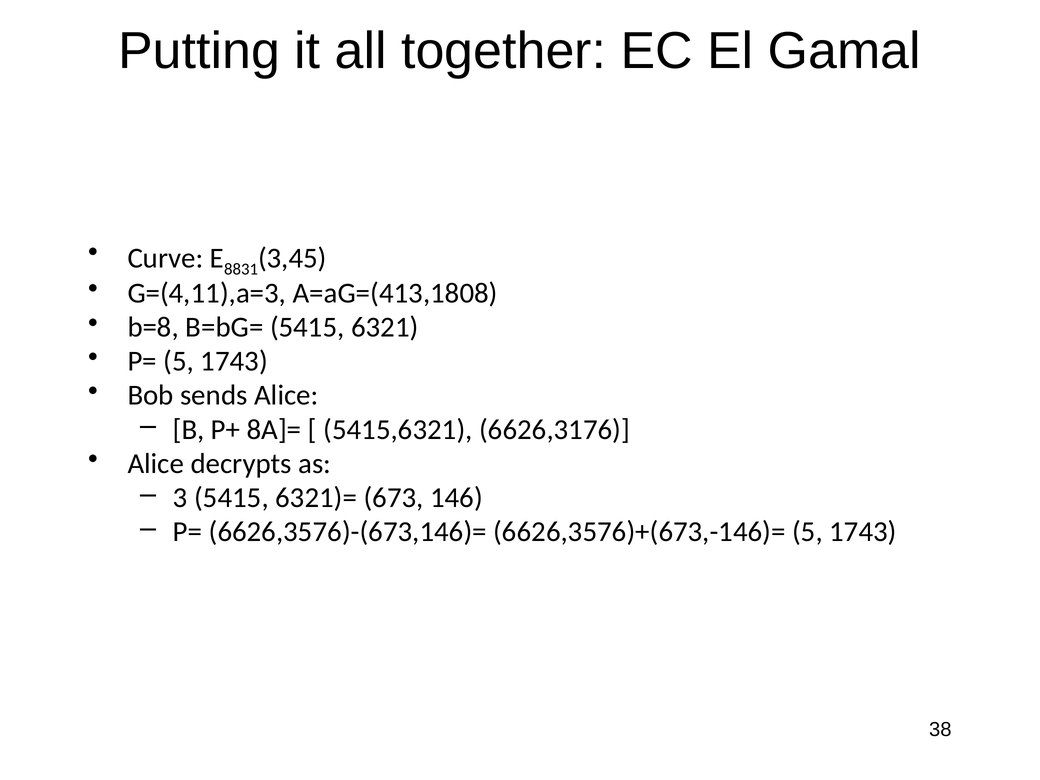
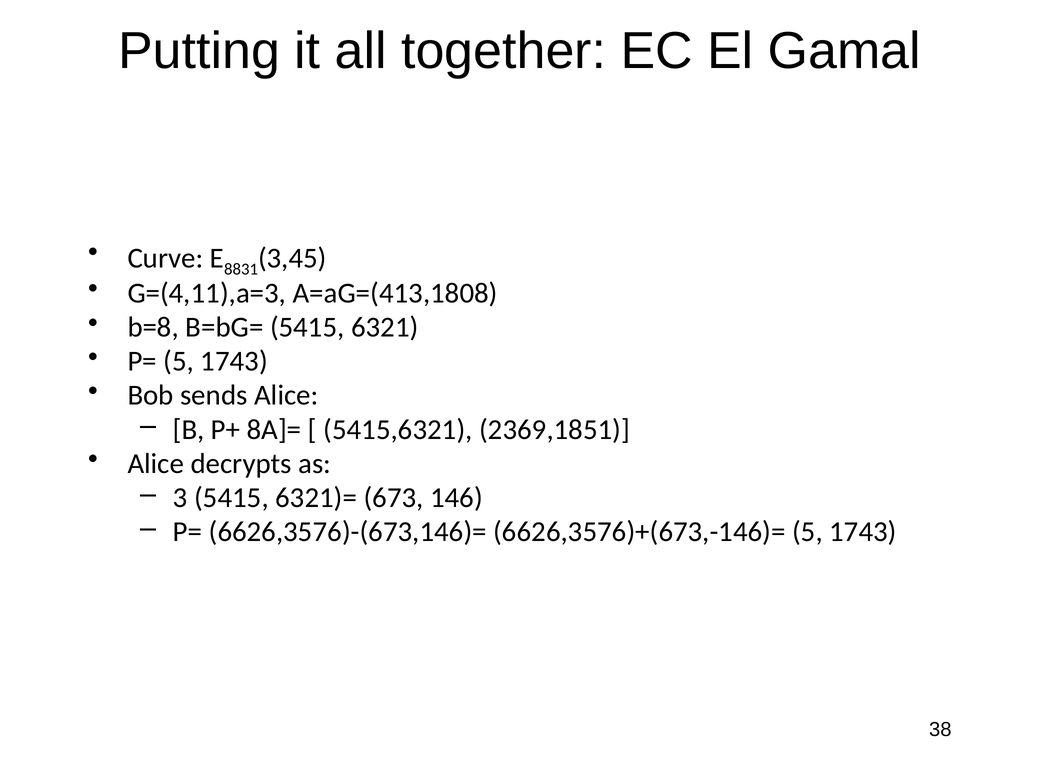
6626,3176: 6626,3176 -> 2369,1851
